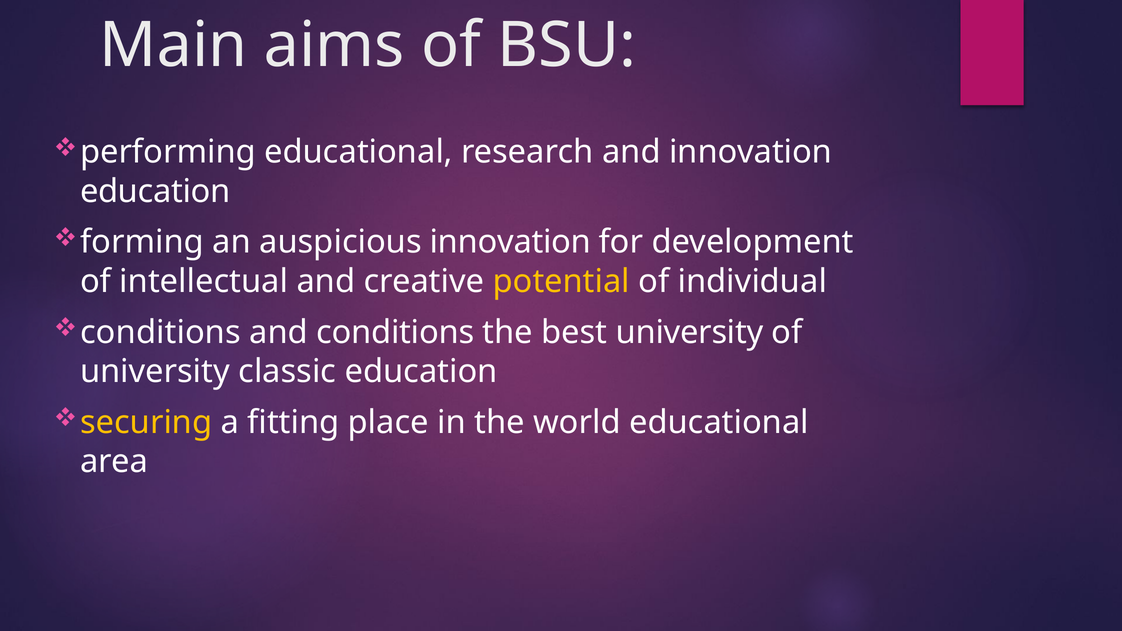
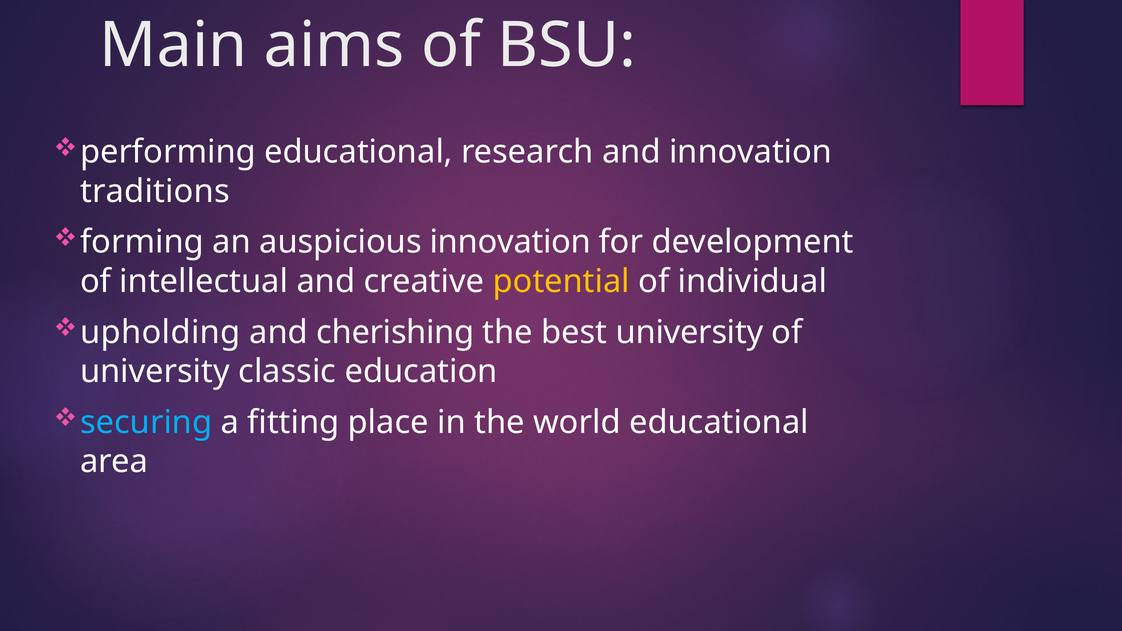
education at (155, 191): education -> traditions
conditions at (160, 332): conditions -> upholding
and conditions: conditions -> cherishing
securing colour: yellow -> light blue
